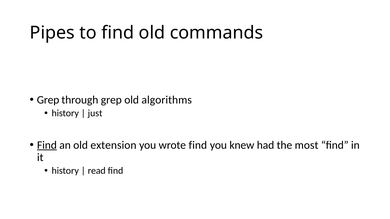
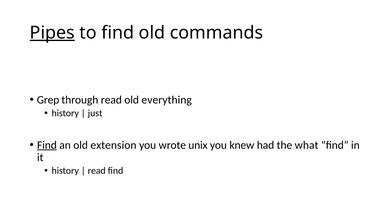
Pipes underline: none -> present
through grep: grep -> read
algorithms: algorithms -> everything
wrote find: find -> unix
most: most -> what
